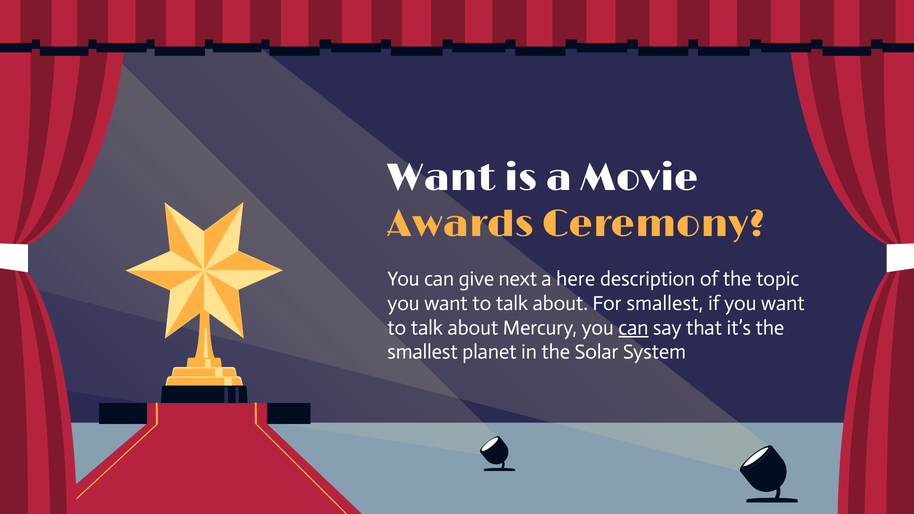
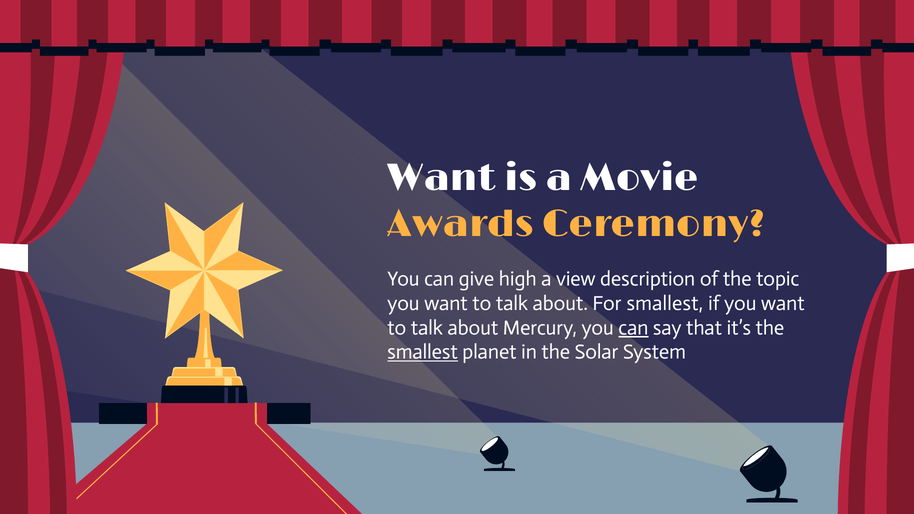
next: next -> high
here: here -> view
smallest at (423, 352) underline: none -> present
